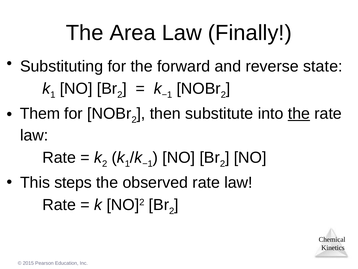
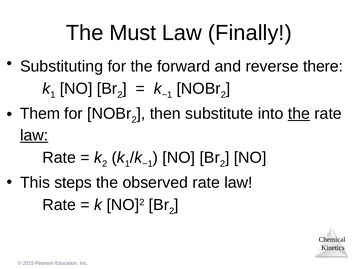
Area: Area -> Must
state: state -> there
law at (34, 135) underline: none -> present
